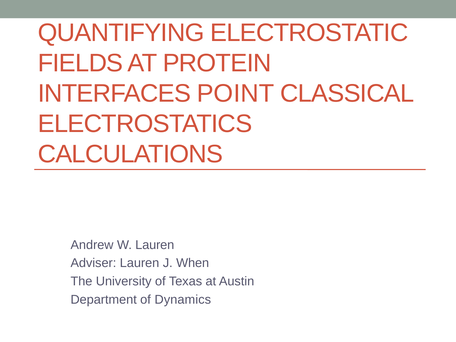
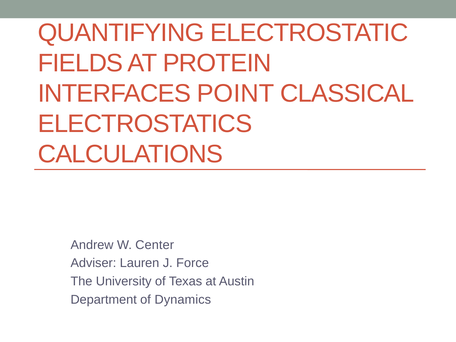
W Lauren: Lauren -> Center
When: When -> Force
